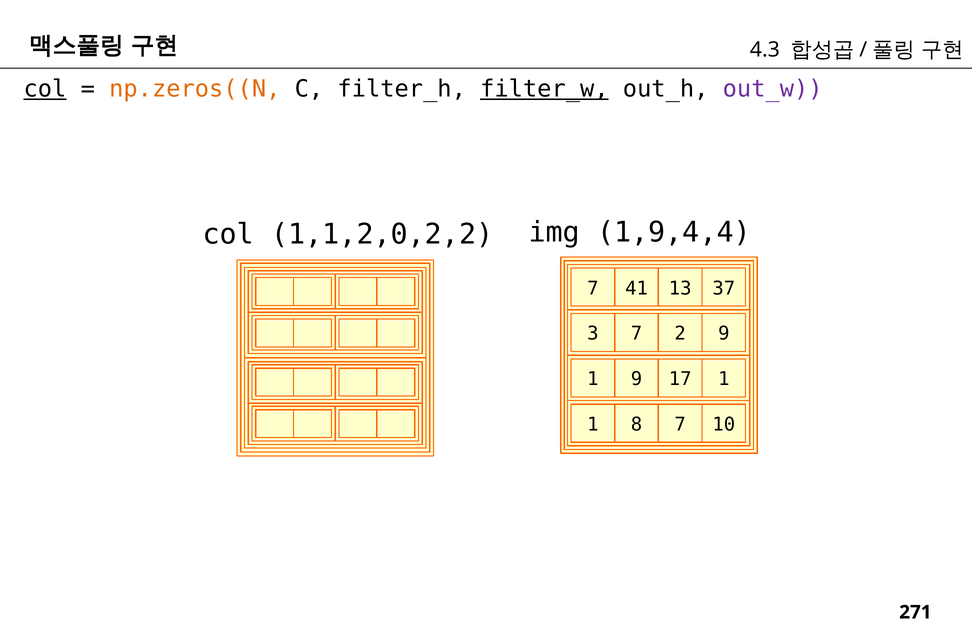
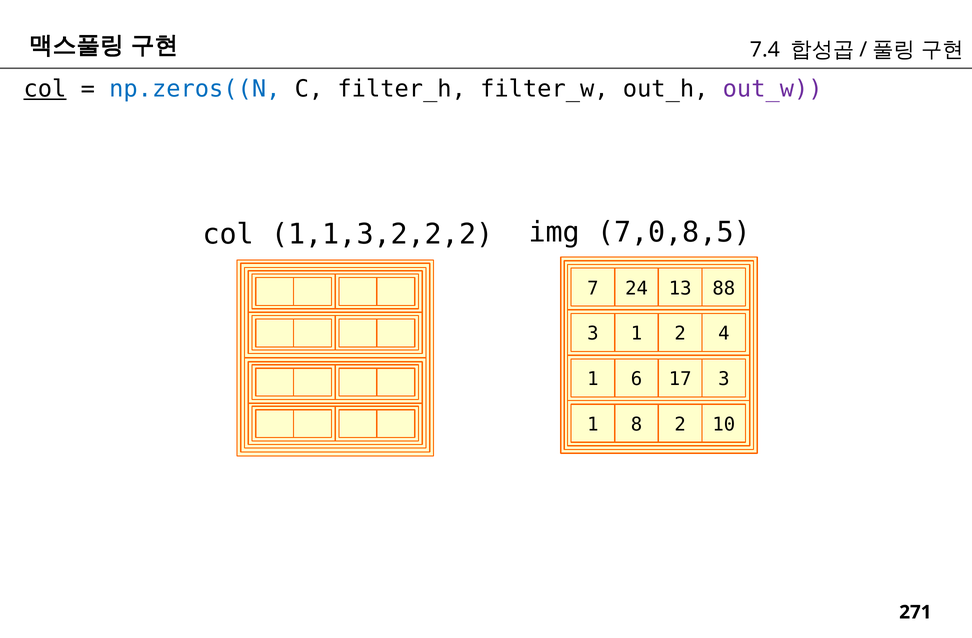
4.3: 4.3 -> 7.4
np.zeros((N colour: orange -> blue
filter_w underline: present -> none
1,1,2,0,2,2: 1,1,2,0,2,2 -> 1,1,3,2,2,2
1,9,4,4: 1,9,4,4 -> 7,0,8,5
41: 41 -> 24
37: 37 -> 88
7 at (636, 334): 7 -> 1
2 9: 9 -> 4
1 9: 9 -> 6
17 1: 1 -> 3
8 7: 7 -> 2
